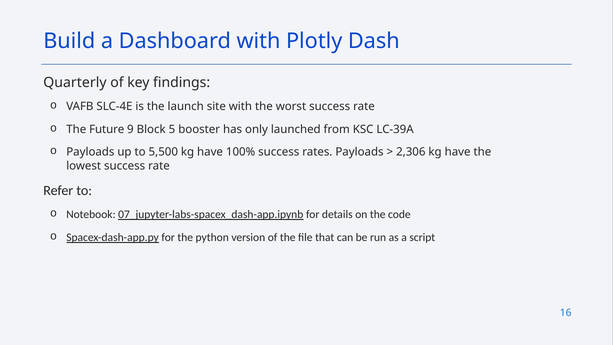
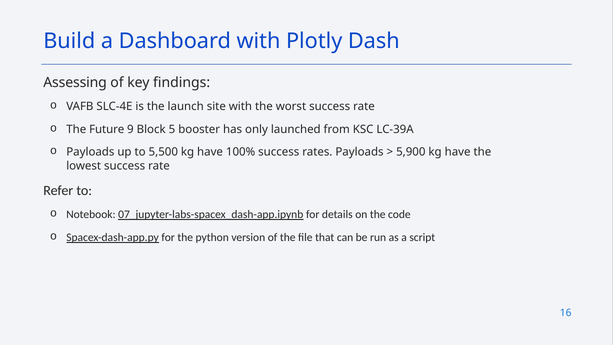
Quarterly: Quarterly -> Assessing
2,306: 2,306 -> 5,900
